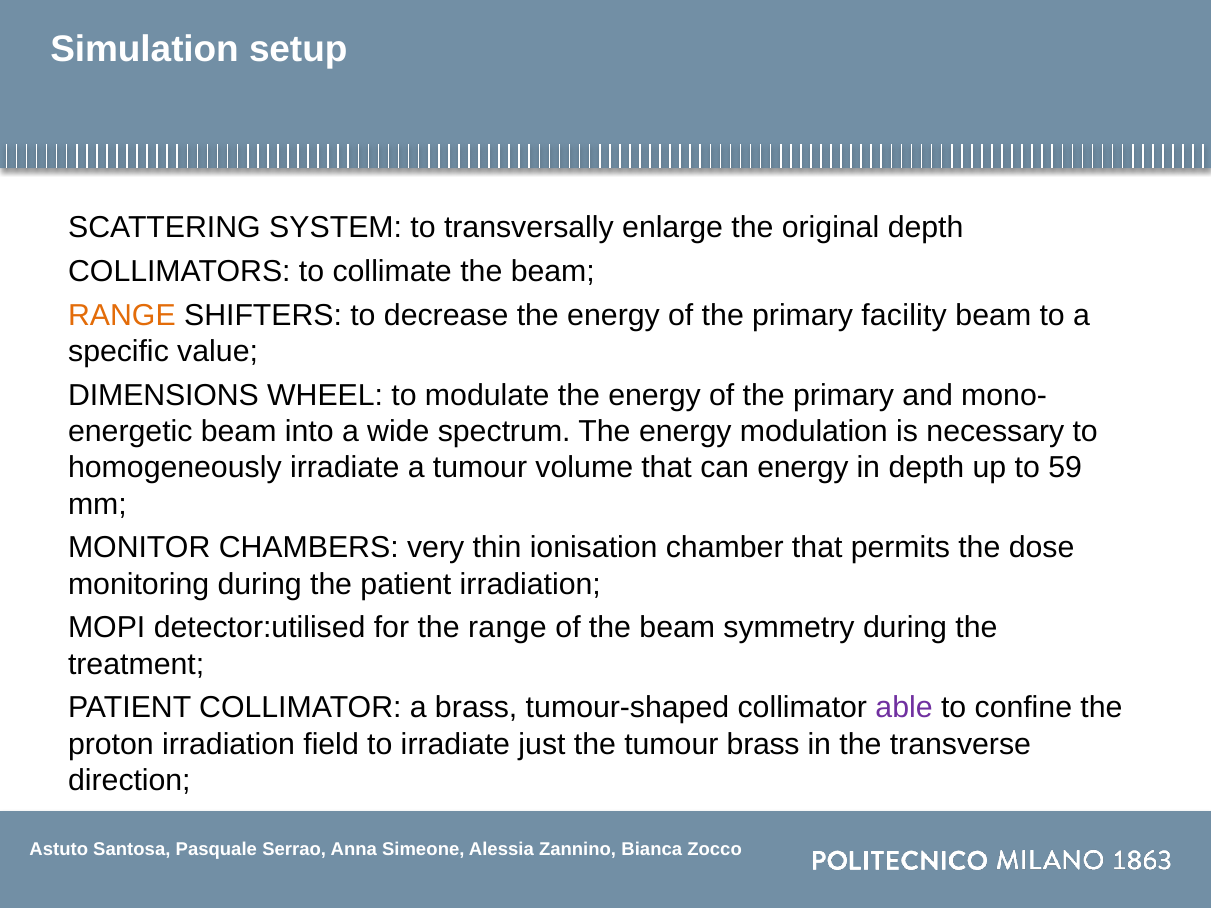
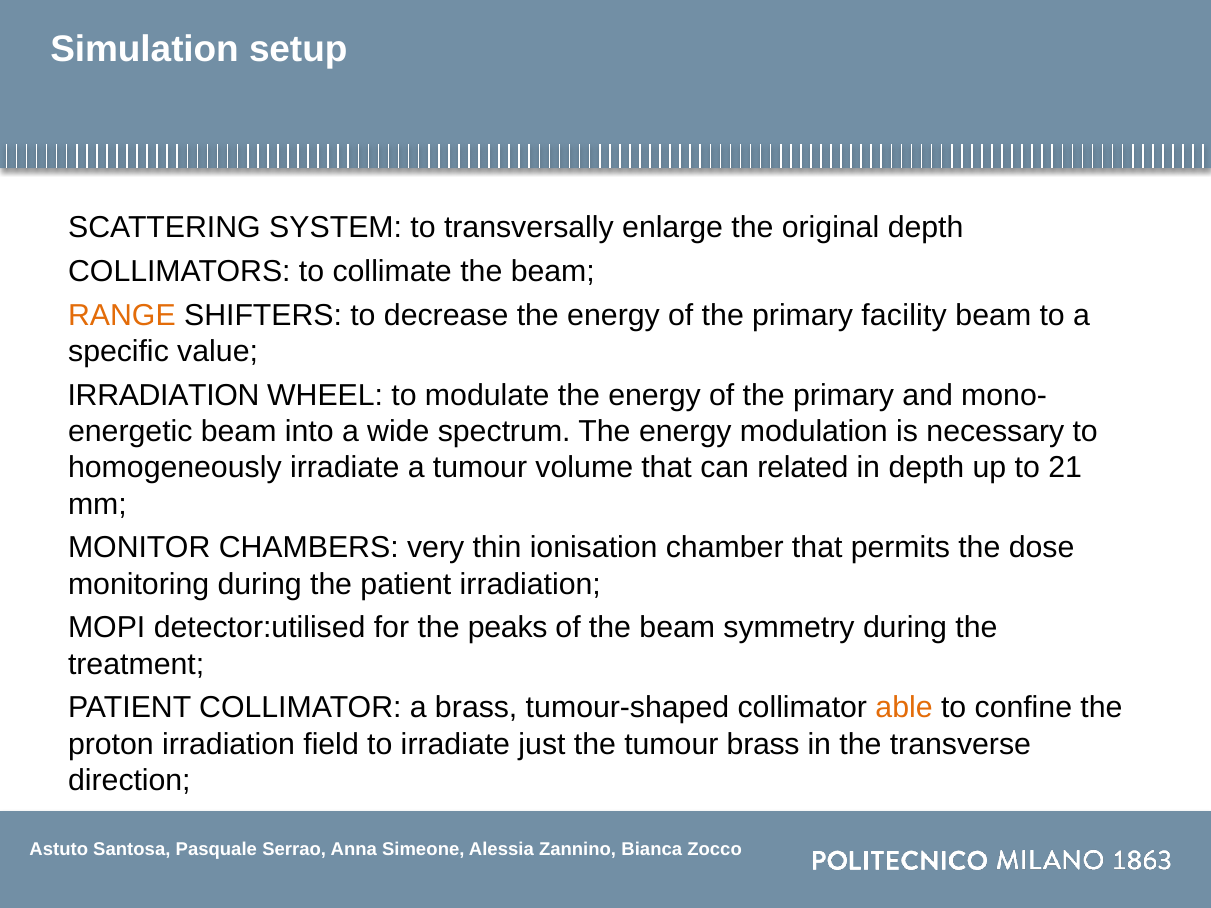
DIMENSIONS at (163, 395): DIMENSIONS -> IRRADIATION
can energy: energy -> related
59: 59 -> 21
the range: range -> peaks
able colour: purple -> orange
